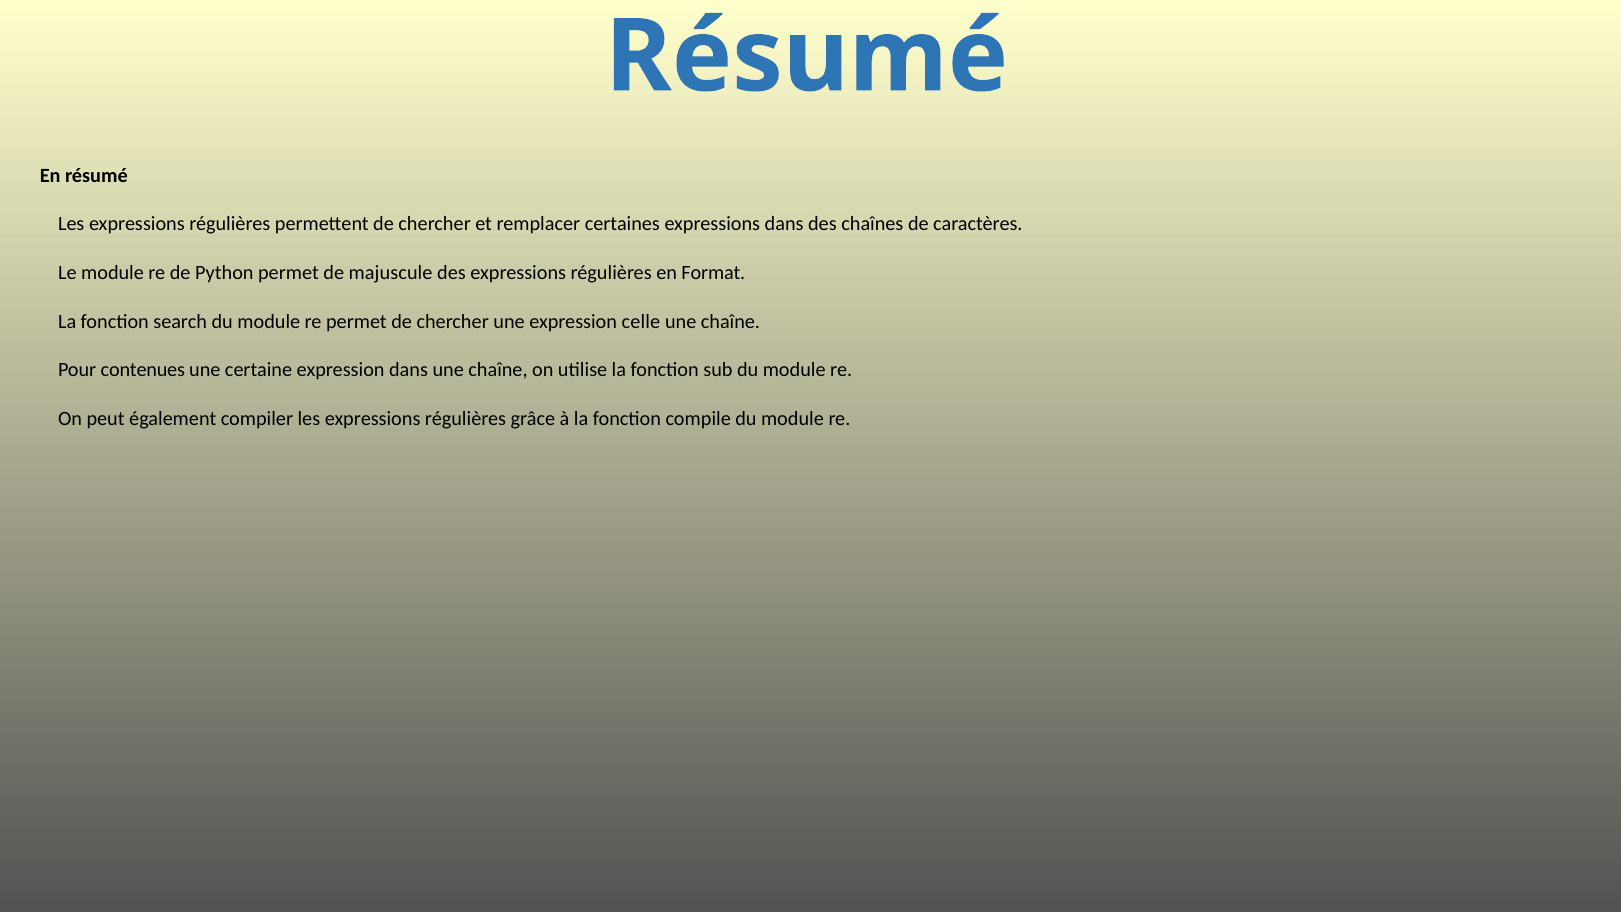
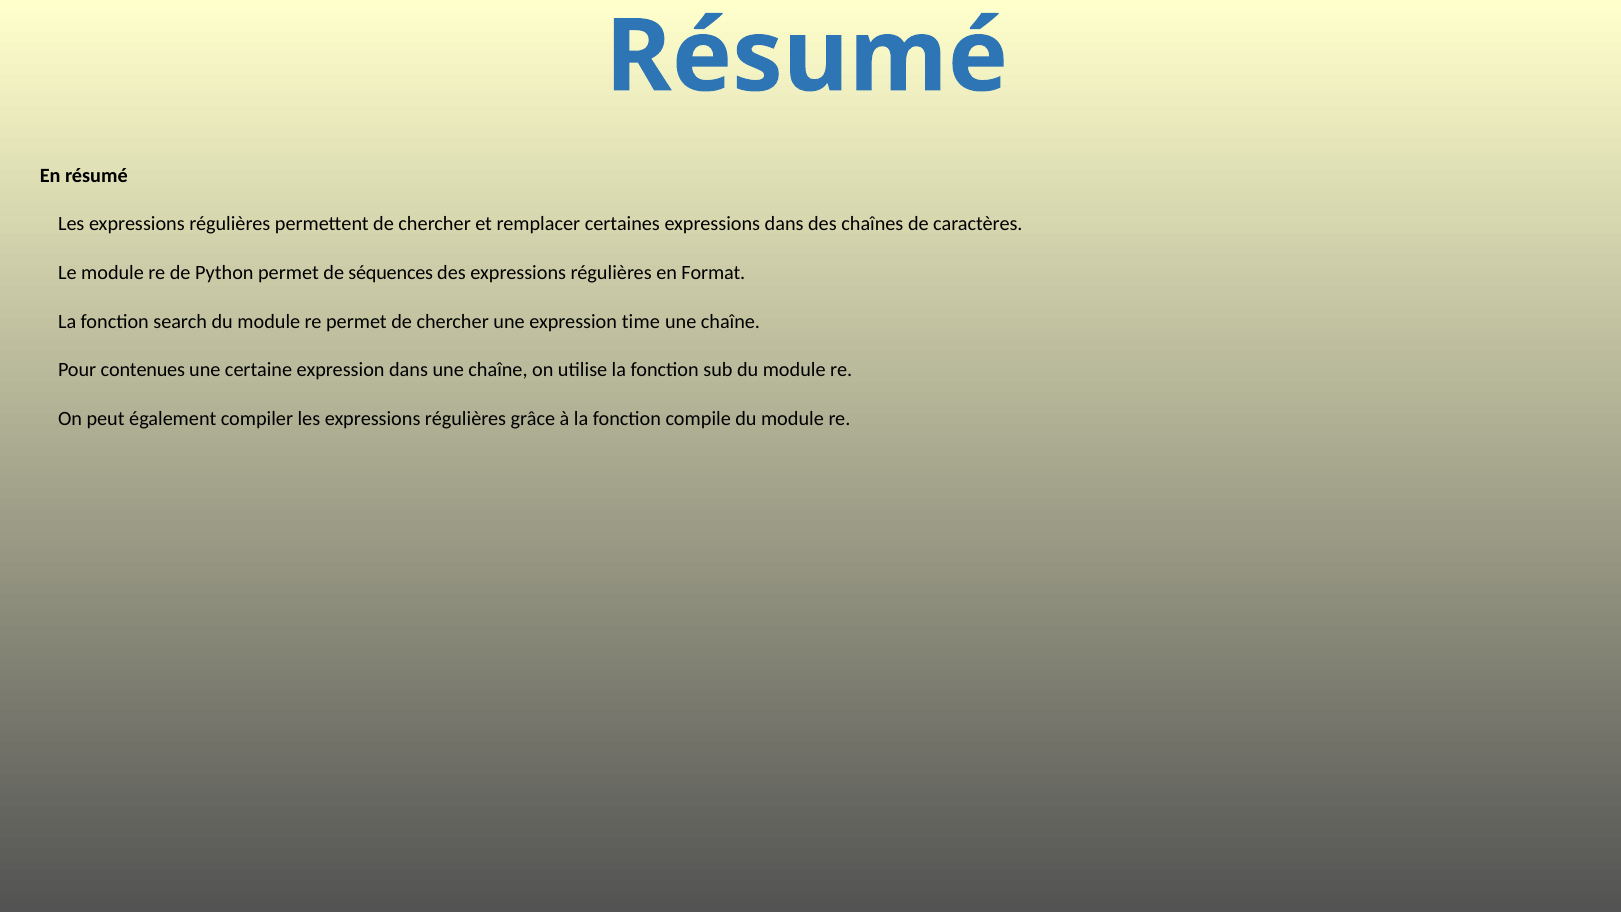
majuscule: majuscule -> séquences
celle: celle -> time
